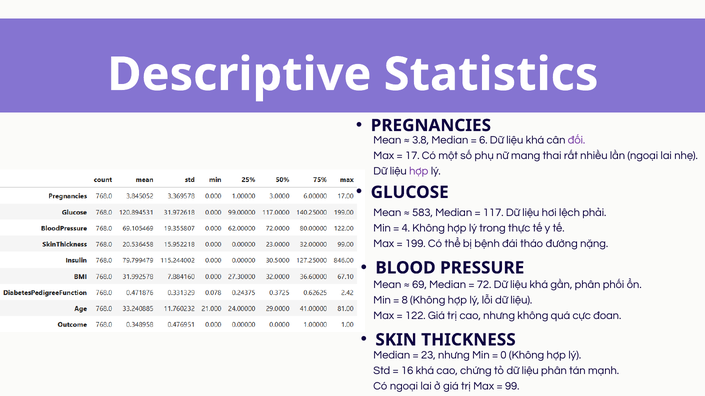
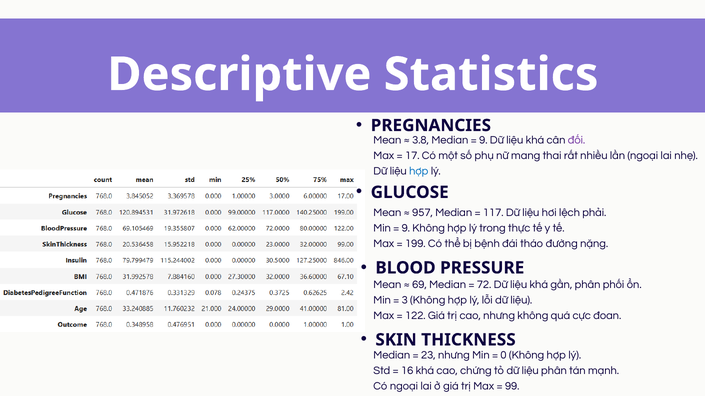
6 at (483, 140): 6 -> 9
hợp at (419, 171) colour: purple -> blue
583: 583 -> 957
4 at (406, 228): 4 -> 9
8: 8 -> 3
